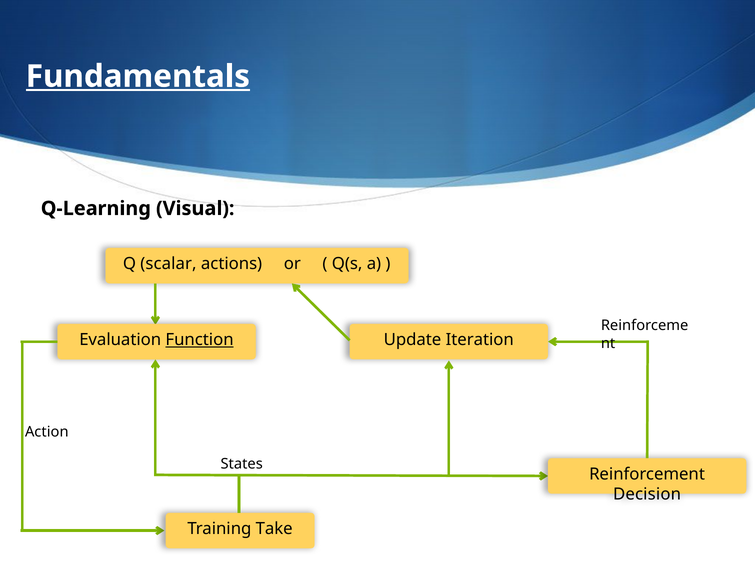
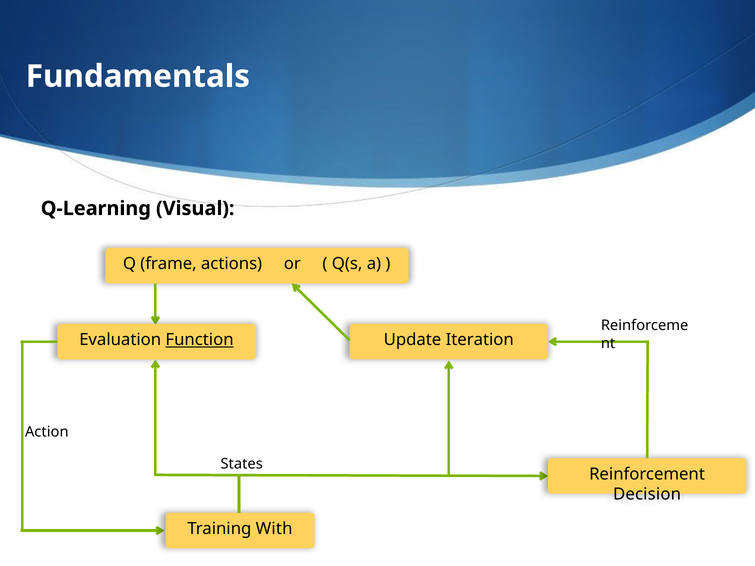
Fundamentals underline: present -> none
scalar: scalar -> frame
Take: Take -> With
